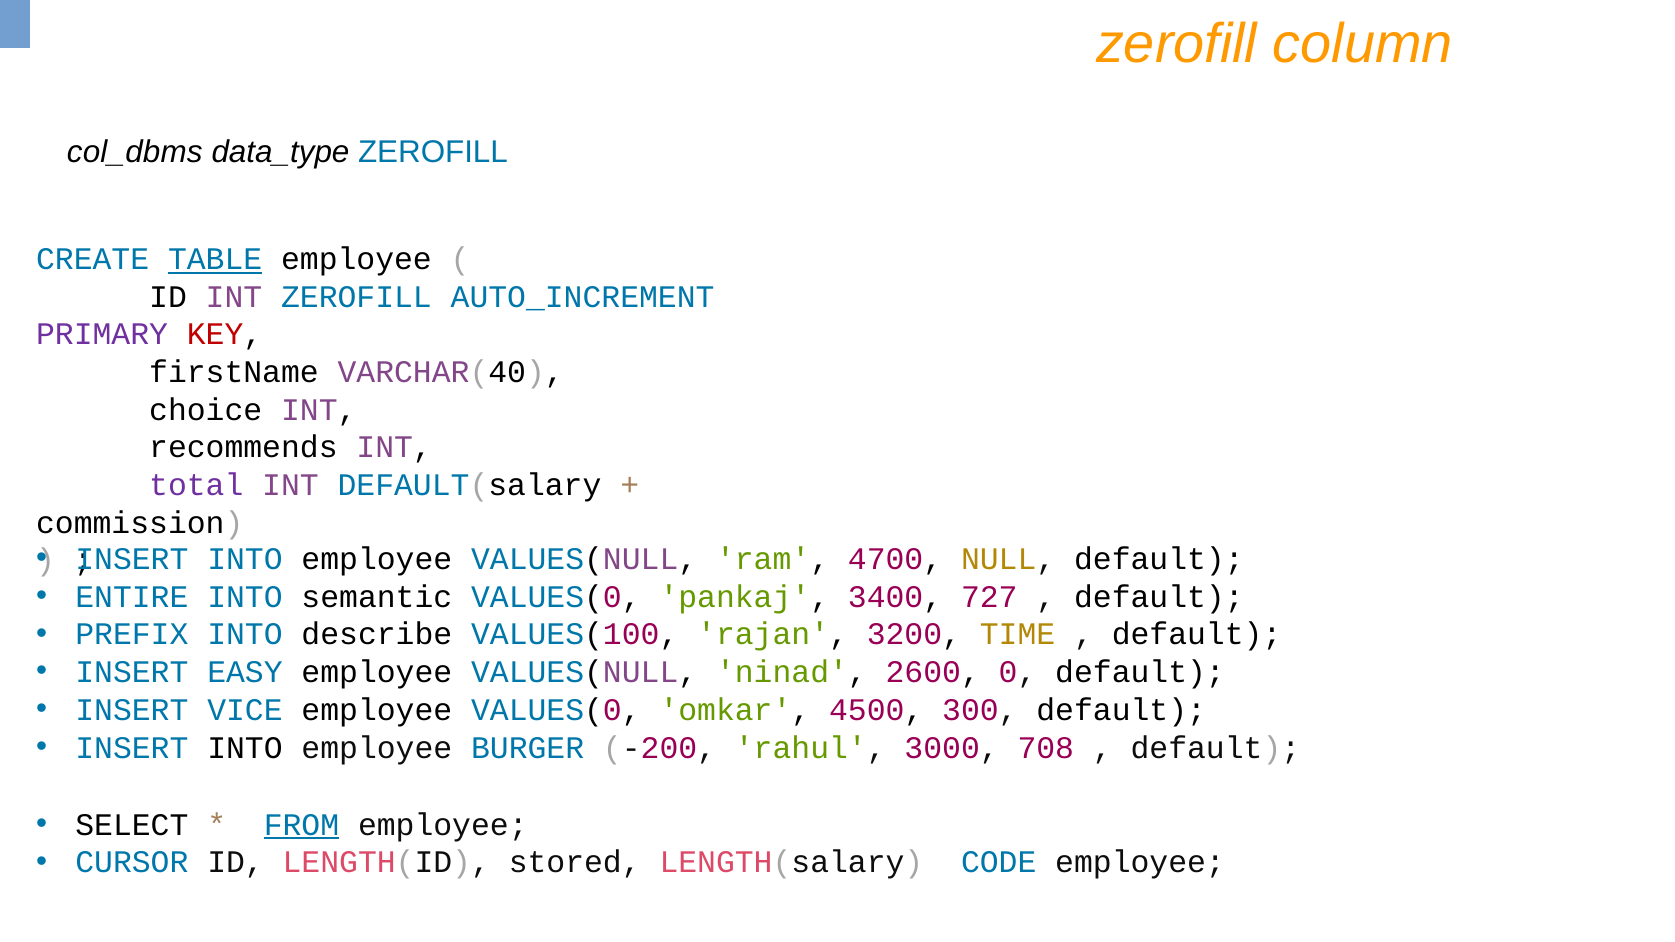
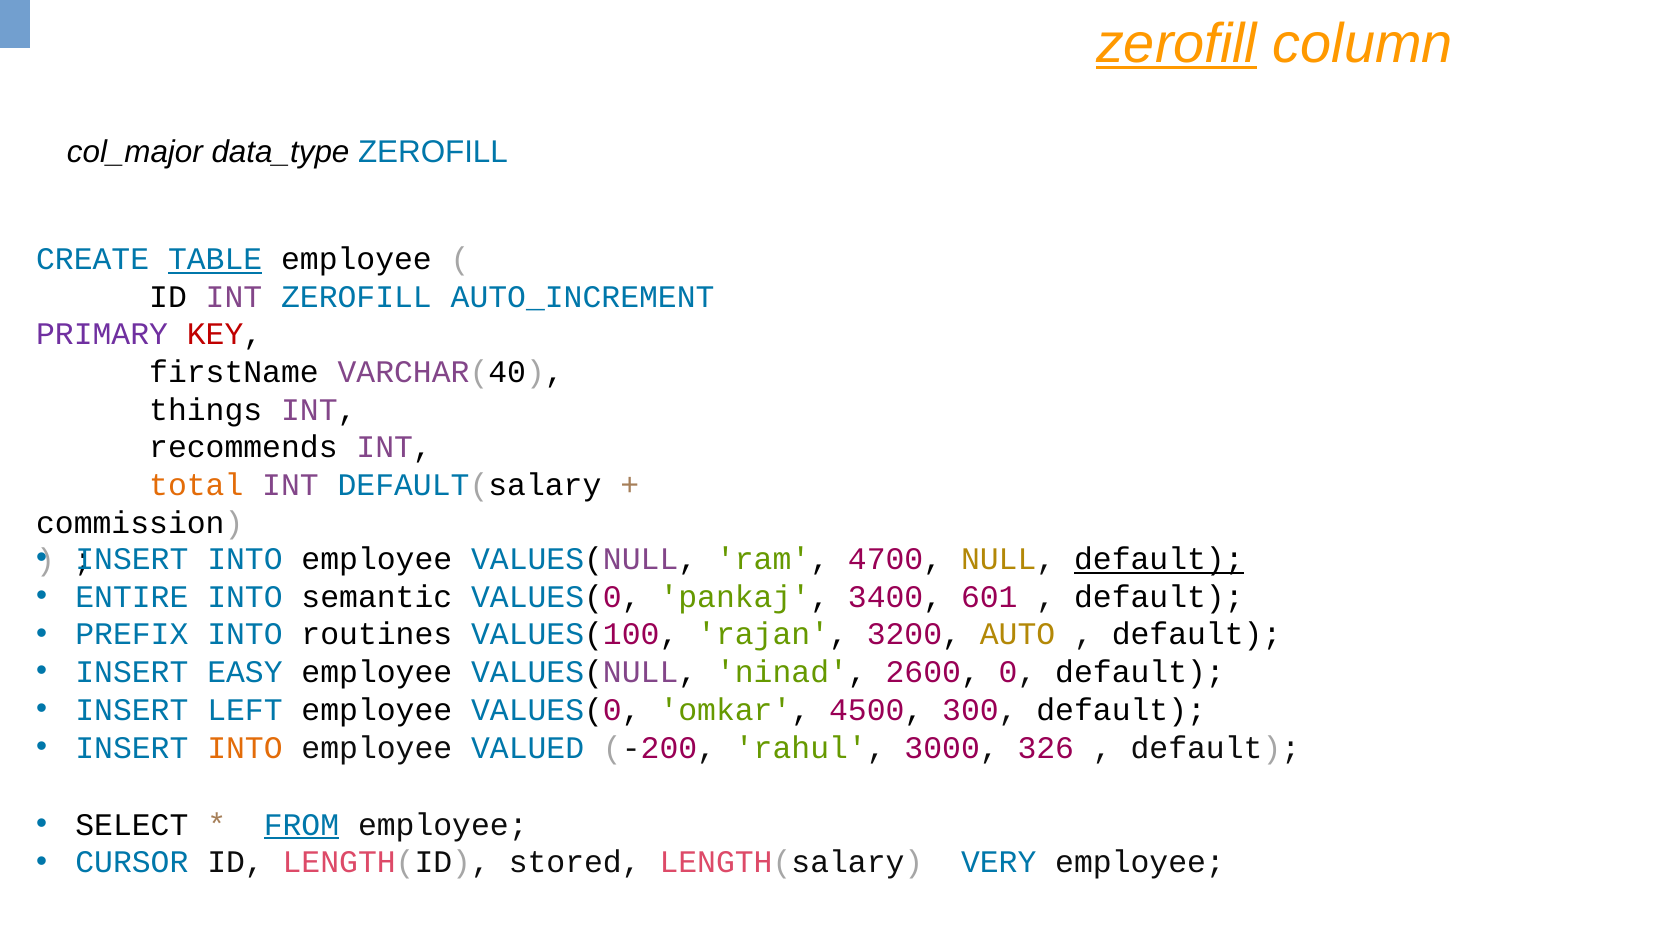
zerofill at (1177, 44) underline: none -> present
col_dbms: col_dbms -> col_major
choice: choice -> things
total colour: purple -> orange
default at (1159, 559) underline: none -> present
727: 727 -> 601
describe: describe -> routines
TIME: TIME -> AUTO
VICE: VICE -> LEFT
INTO at (245, 748) colour: black -> orange
BURGER: BURGER -> VALUED
708: 708 -> 326
CODE: CODE -> VERY
